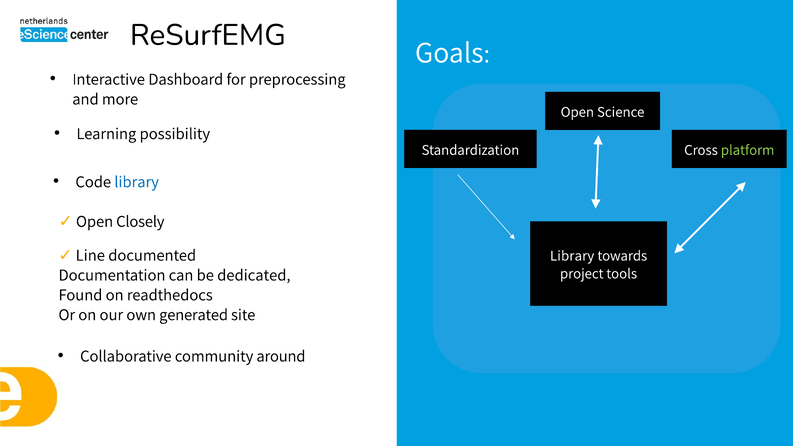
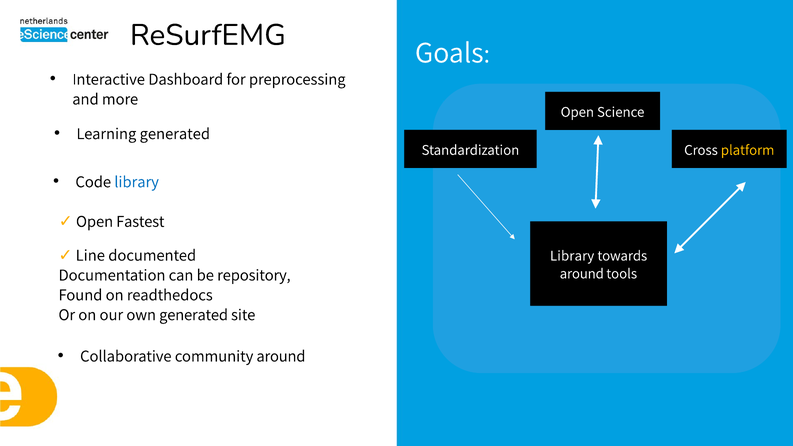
Learning possibility: possibility -> generated
platform colour: light green -> yellow
Closely: Closely -> Fastest
project at (582, 274): project -> around
dedicated: dedicated -> repository
